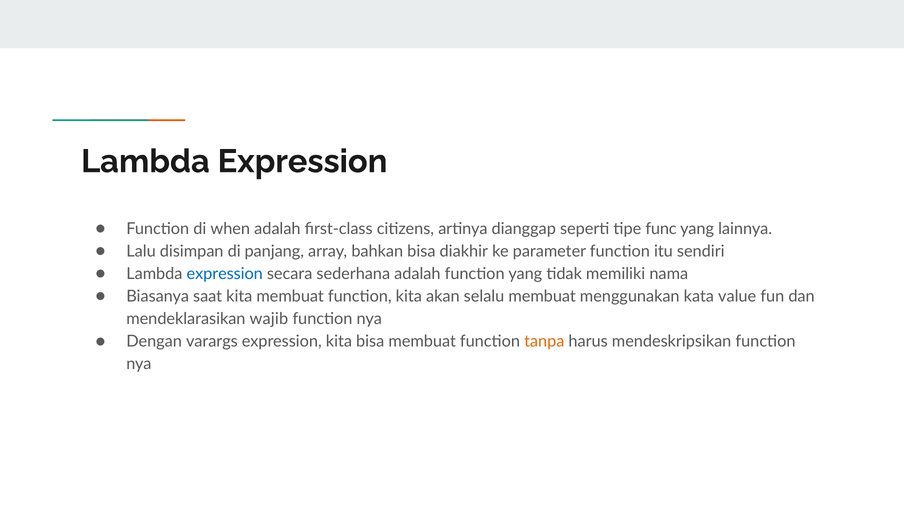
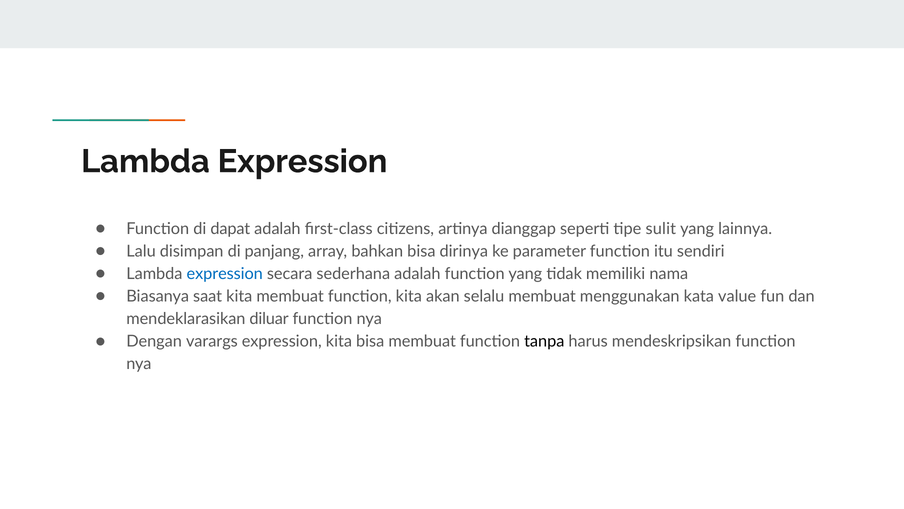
when: when -> dapat
func: func -> sulit
diakhir: diakhir -> dirinya
wajib: wajib -> diluar
tanpa colour: orange -> black
